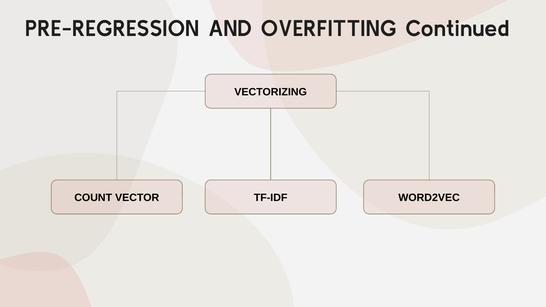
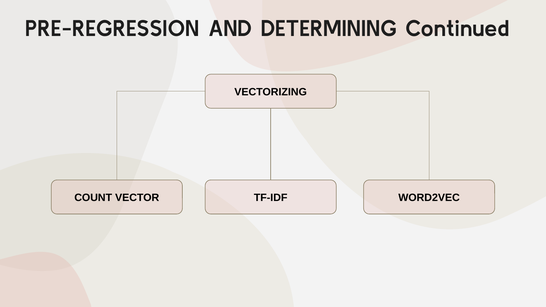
OVERFITTING: OVERFITTING -> DETERMINING
